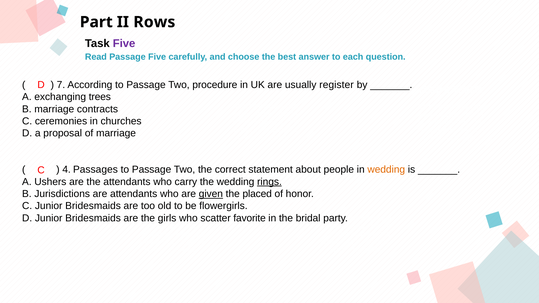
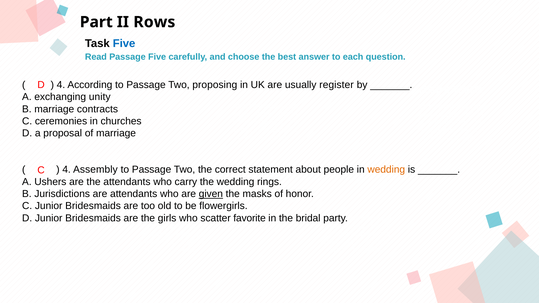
Five at (124, 43) colour: purple -> blue
7 at (61, 85): 7 -> 4
procedure: procedure -> proposing
trees: trees -> unity
Passages: Passages -> Assembly
rings underline: present -> none
placed: placed -> masks
